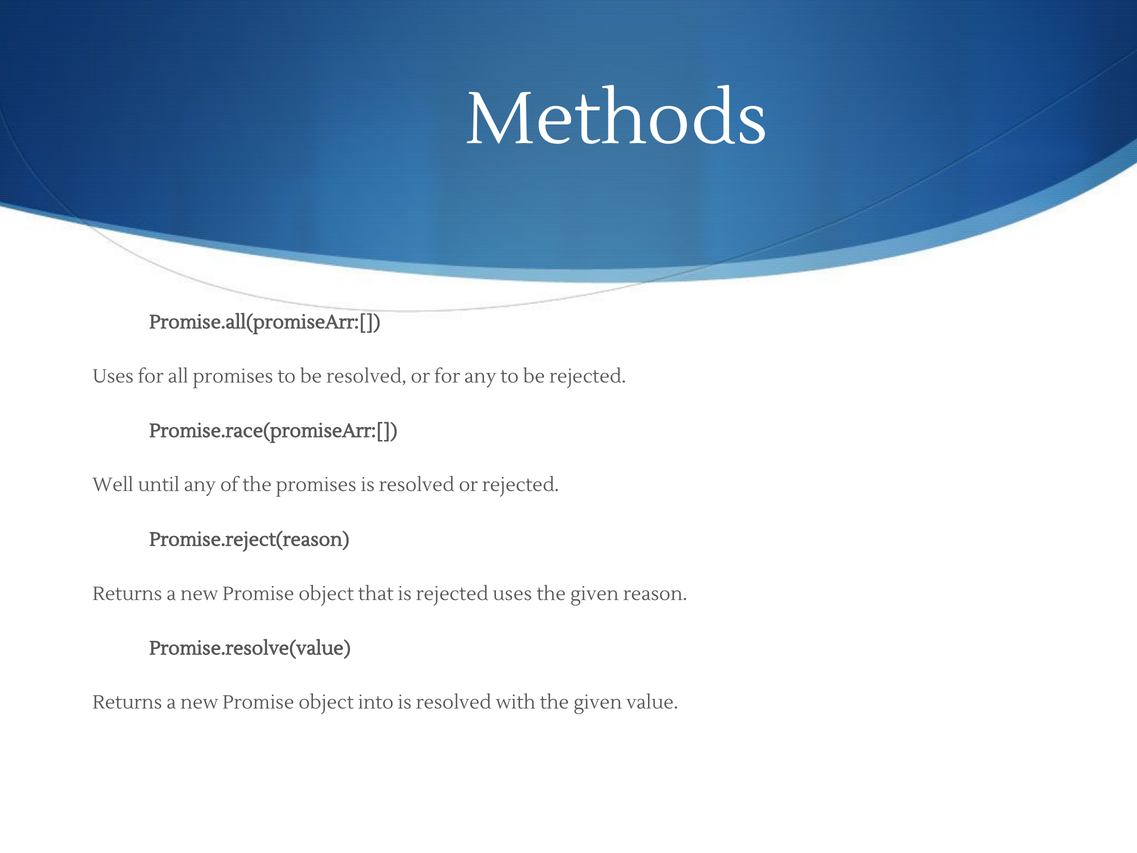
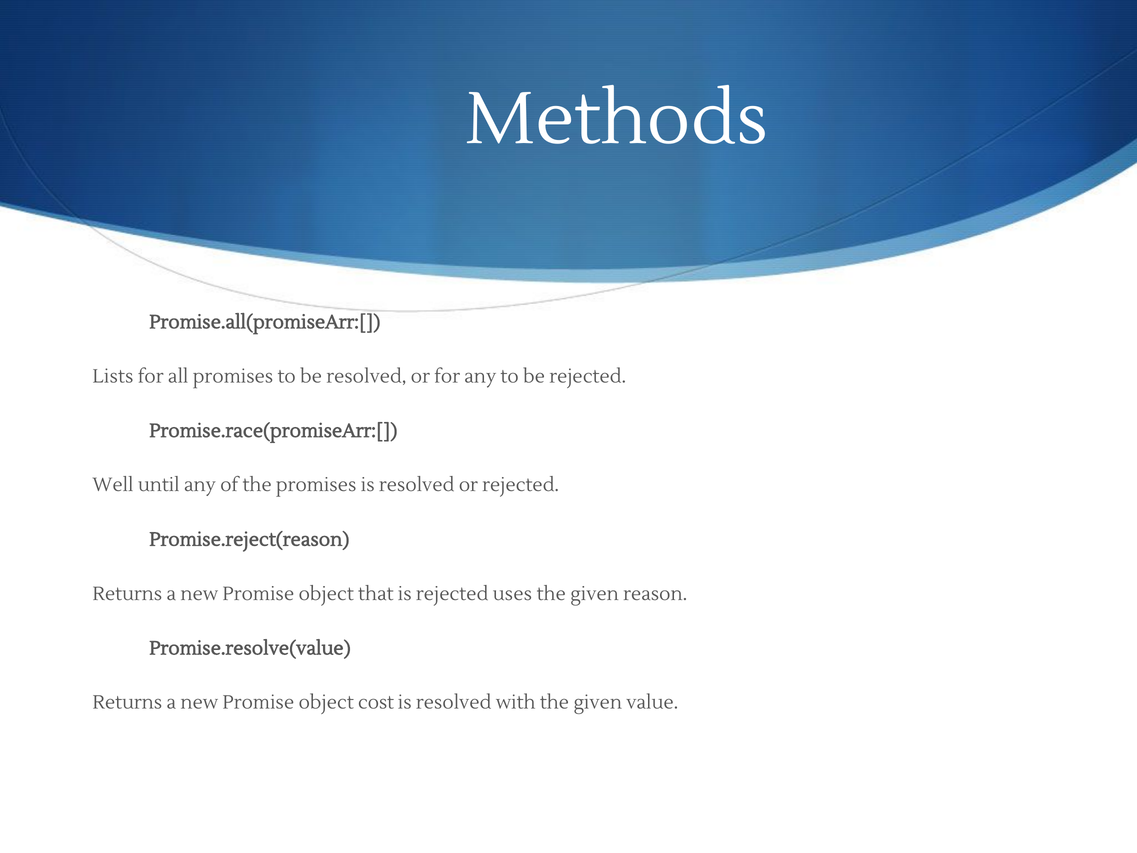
Uses at (113, 376): Uses -> Lists
into: into -> cost
